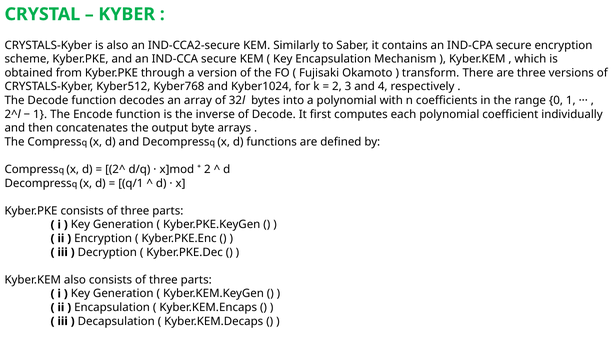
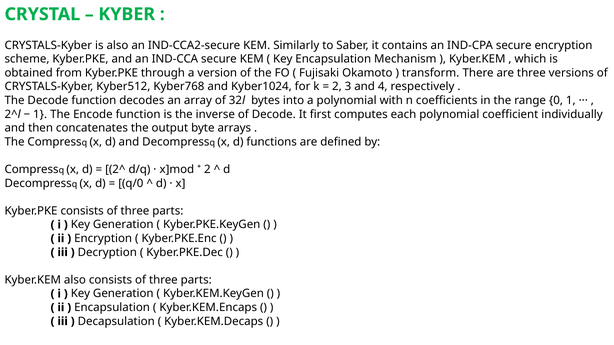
q/1: q/1 -> q/0
